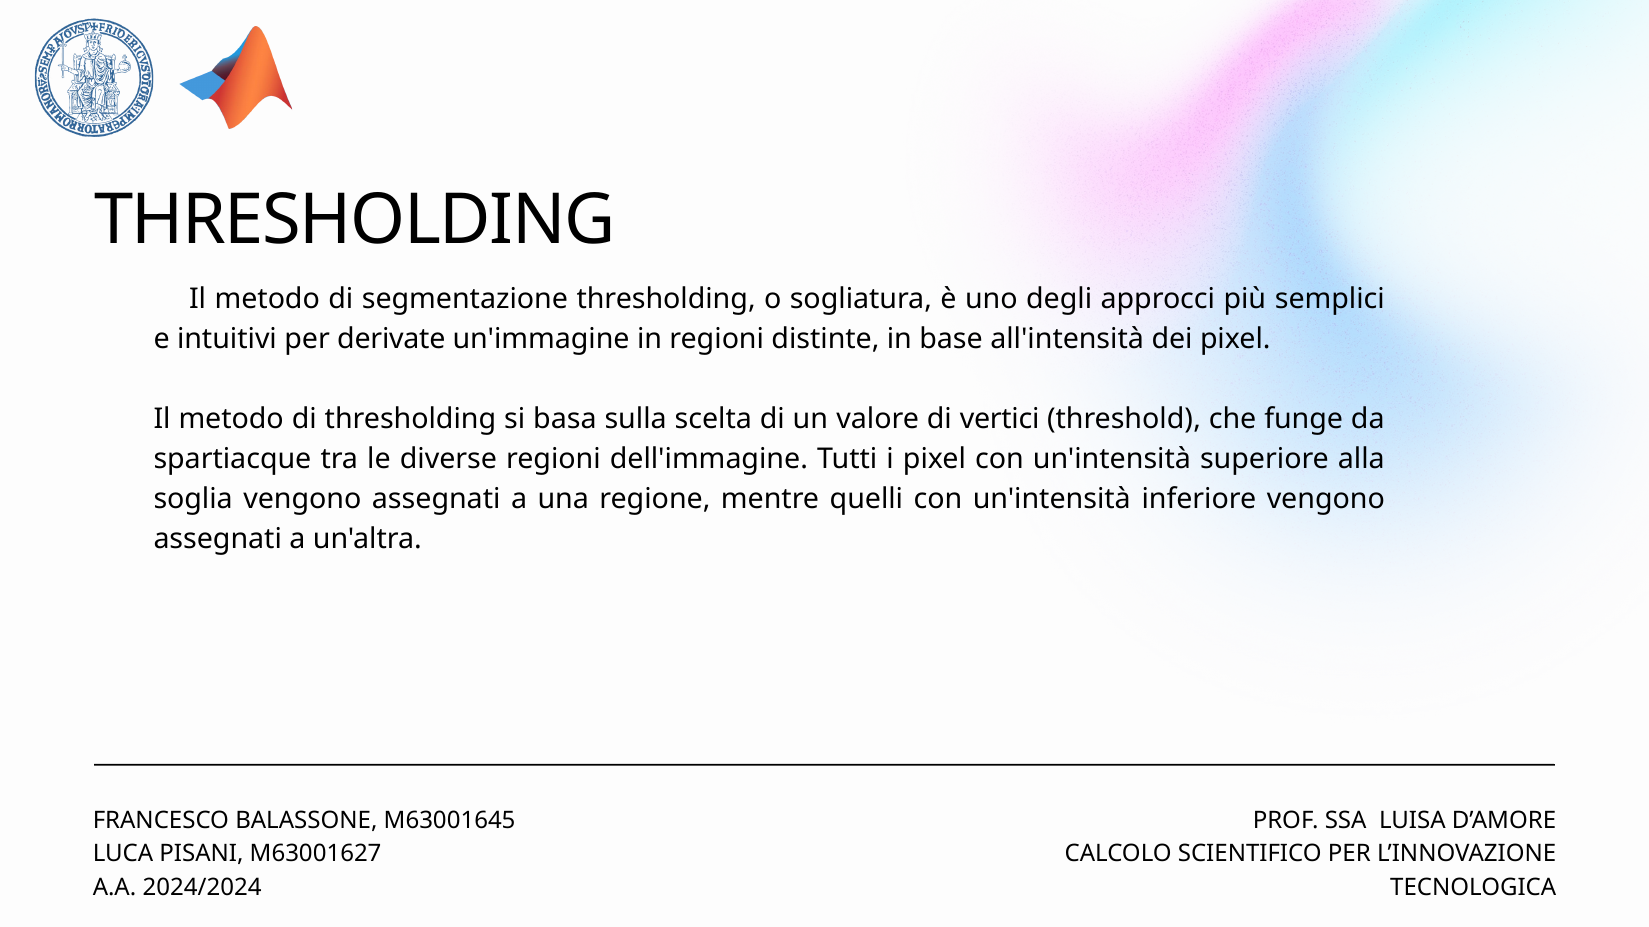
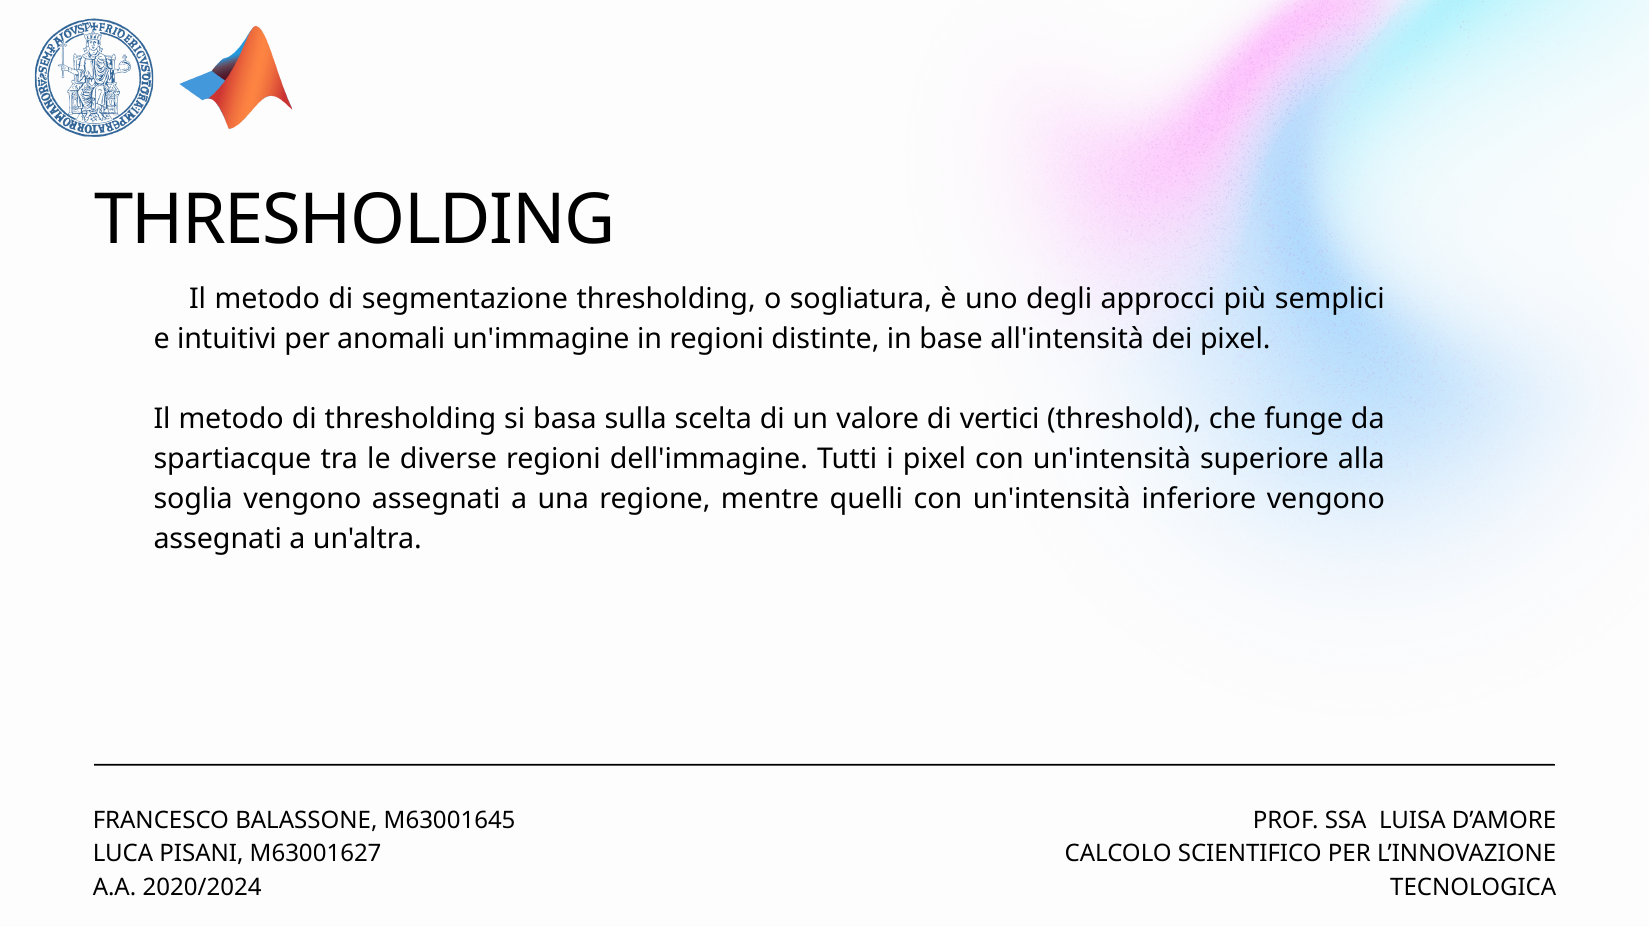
derivate: derivate -> anomali
2024/2024: 2024/2024 -> 2020/2024
